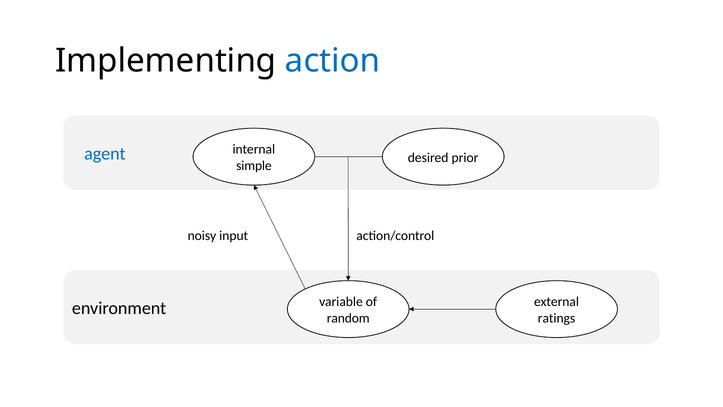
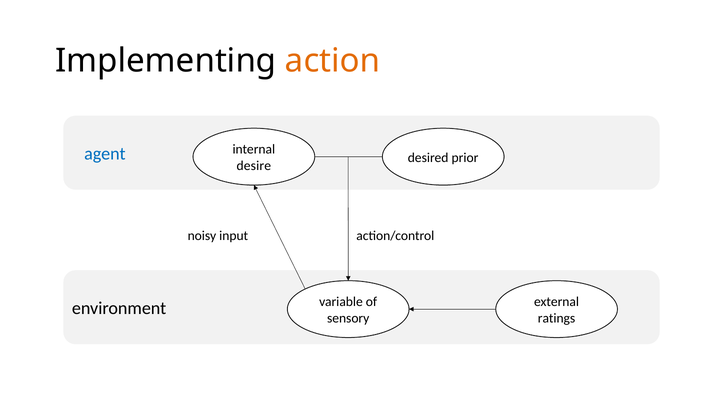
action colour: blue -> orange
simple: simple -> desire
random: random -> sensory
